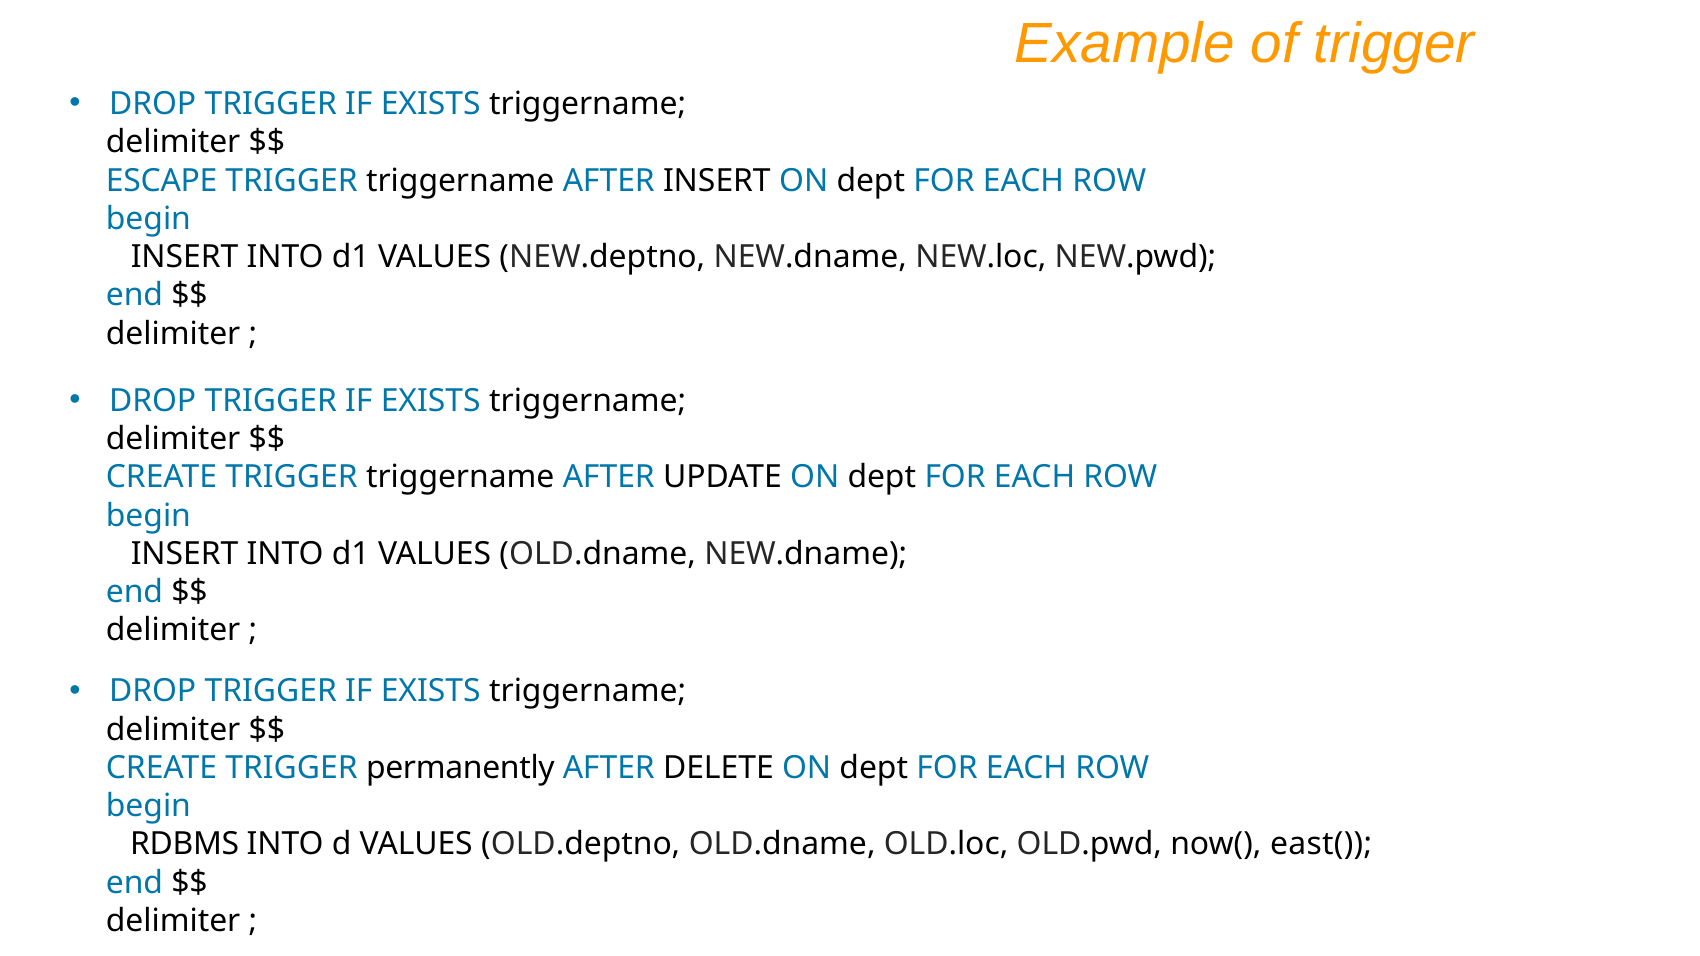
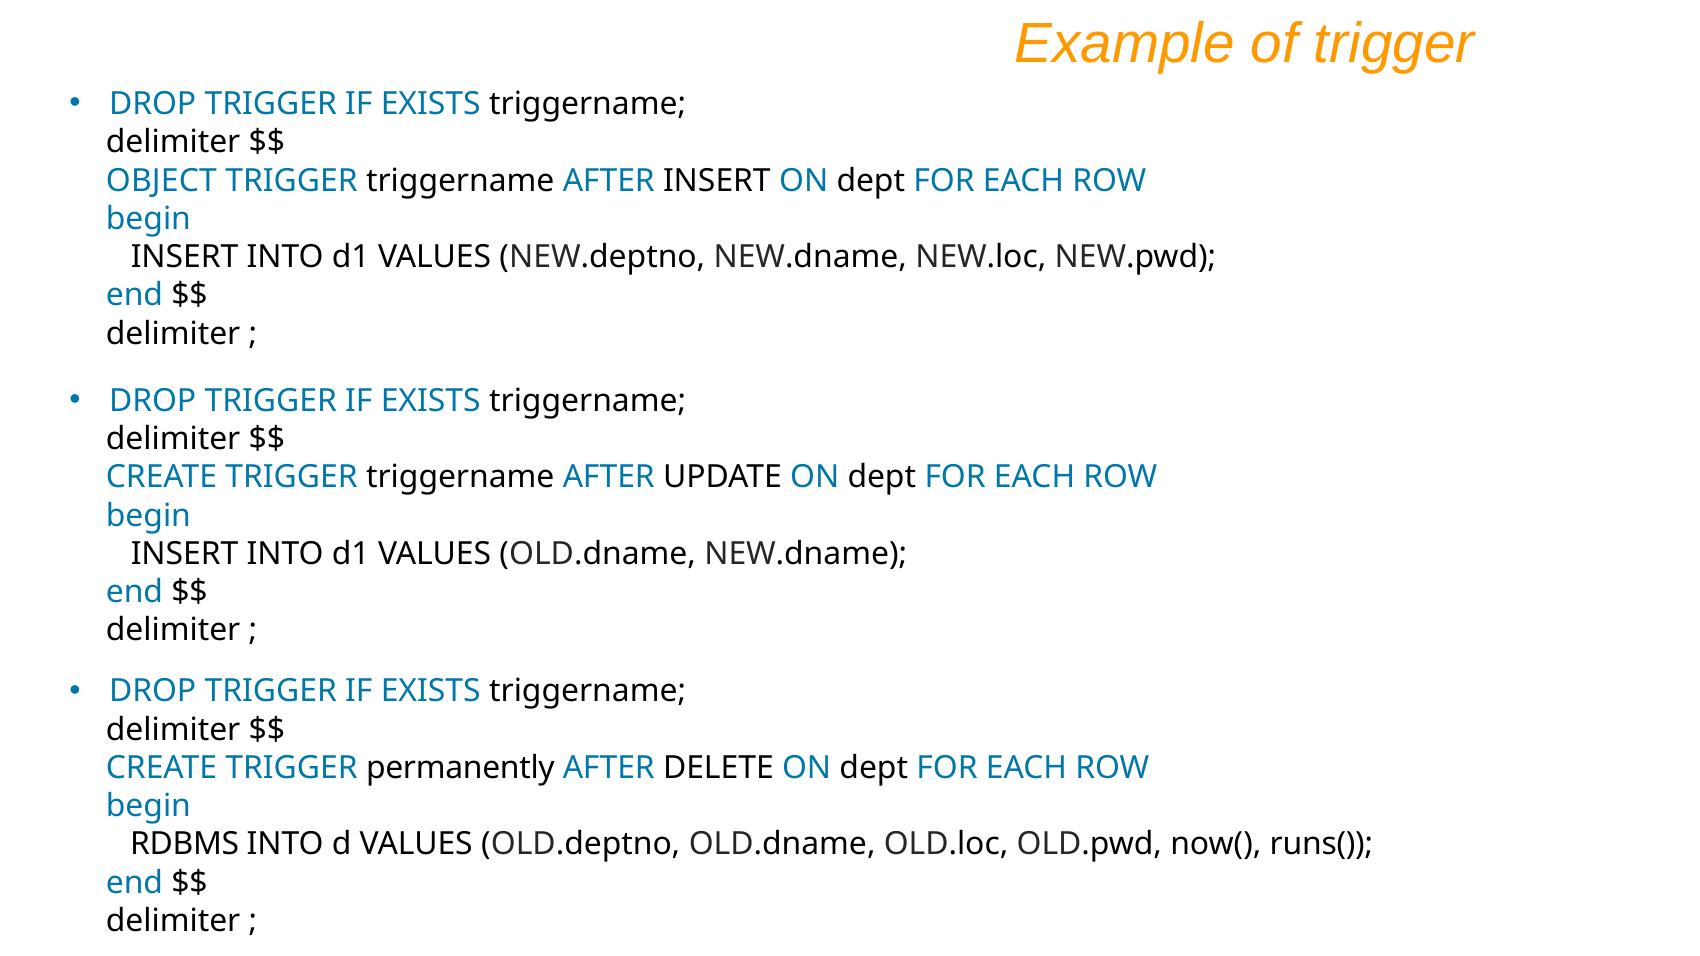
ESCAPE: ESCAPE -> OBJECT
east(: east( -> runs(
